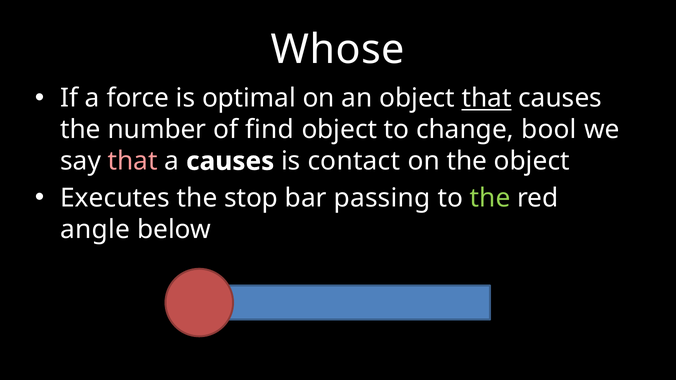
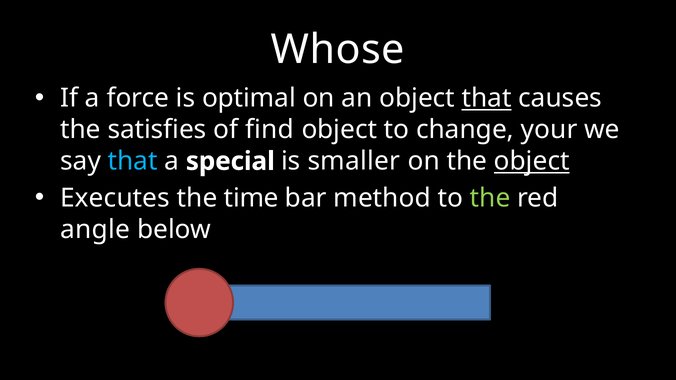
number: number -> satisfies
bool: bool -> your
that at (133, 161) colour: pink -> light blue
a causes: causes -> special
contact: contact -> smaller
object at (532, 161) underline: none -> present
stop: stop -> time
passing: passing -> method
